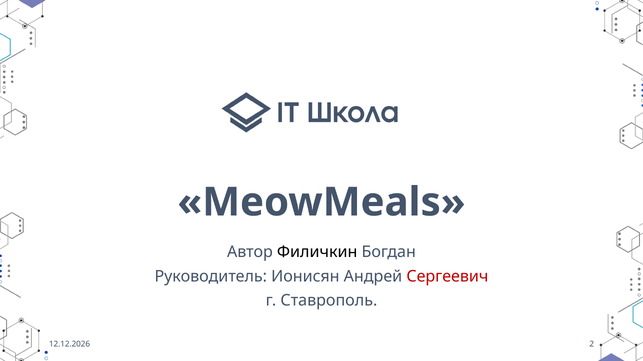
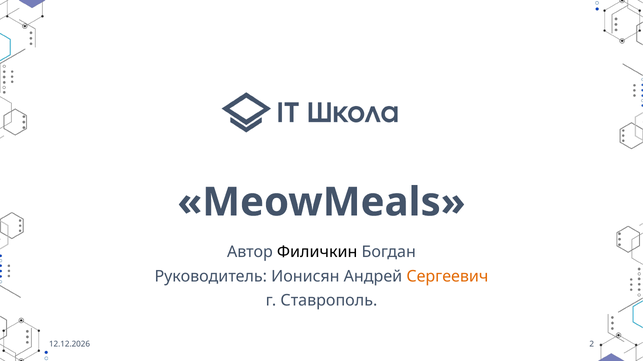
Сергеевич colour: red -> orange
